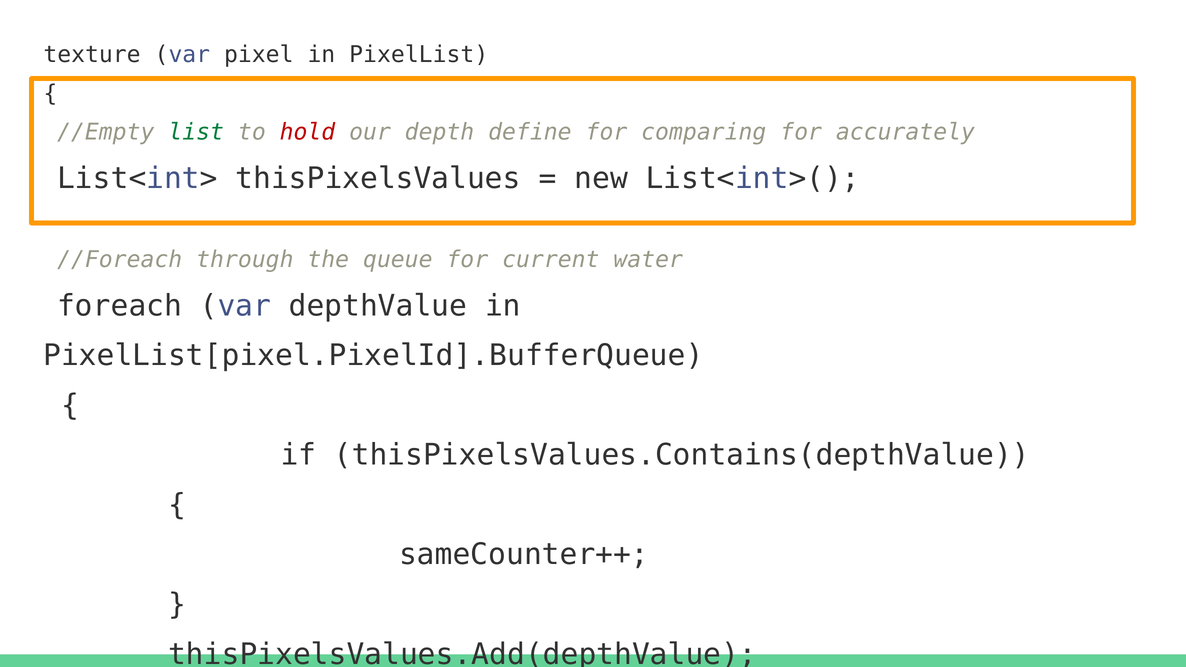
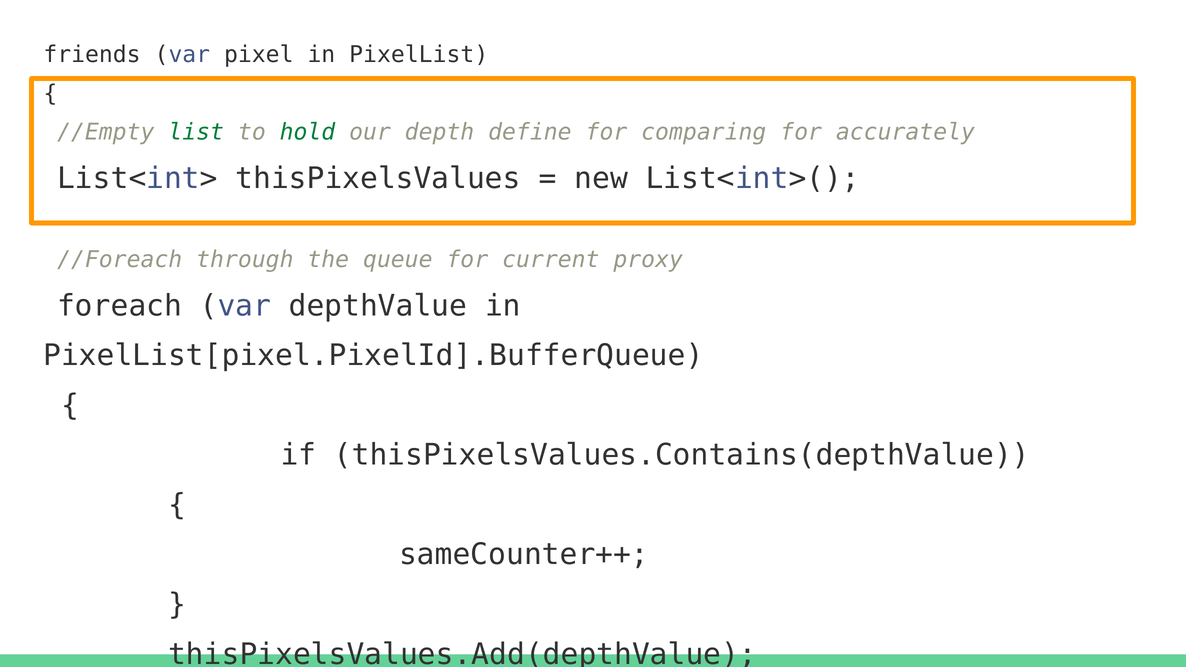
texture: texture -> friends
hold colour: red -> green
water: water -> proxy
